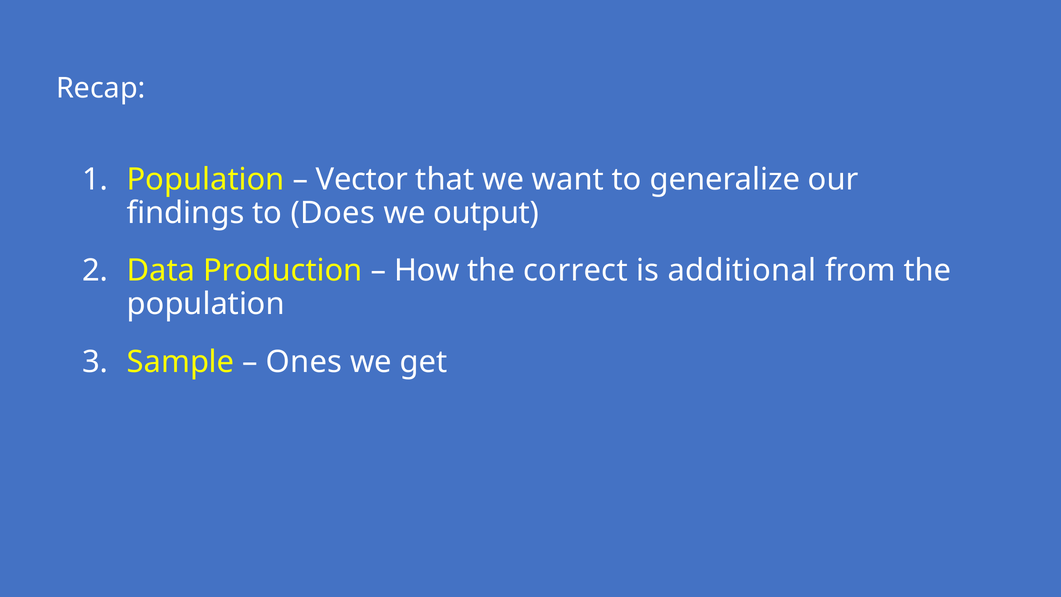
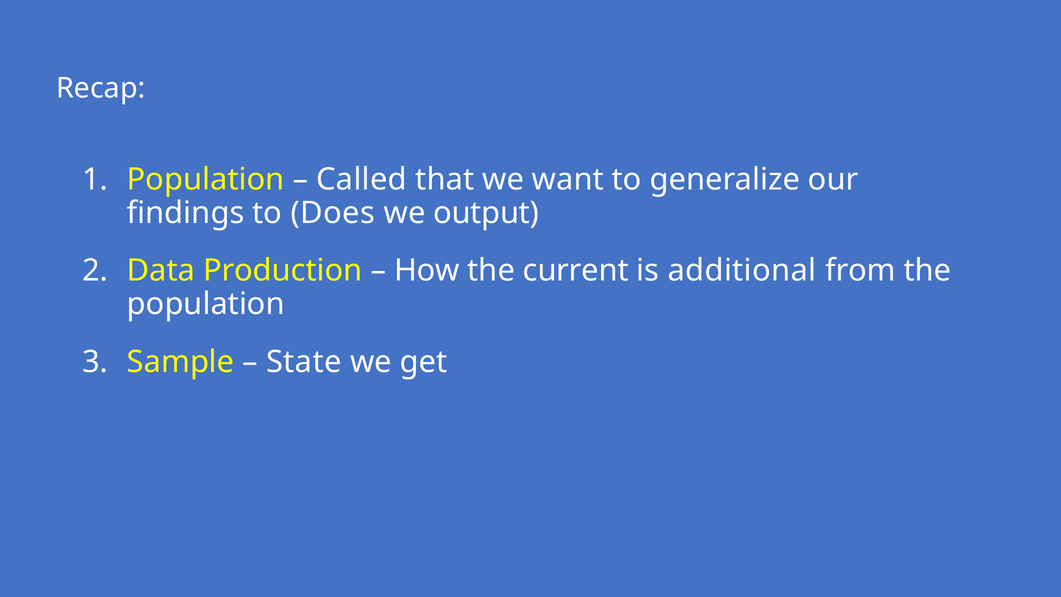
Vector: Vector -> Called
correct: correct -> current
Ones: Ones -> State
